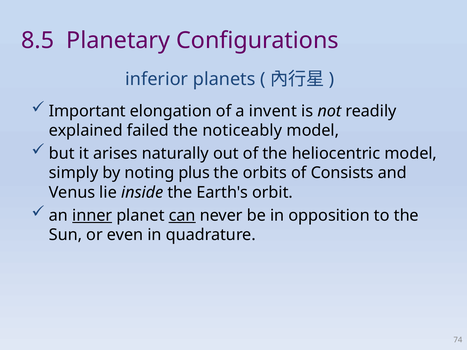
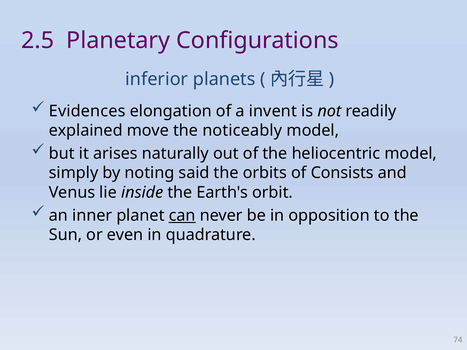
8.5: 8.5 -> 2.5
Important: Important -> Evidences
failed: failed -> move
plus: plus -> said
inner underline: present -> none
